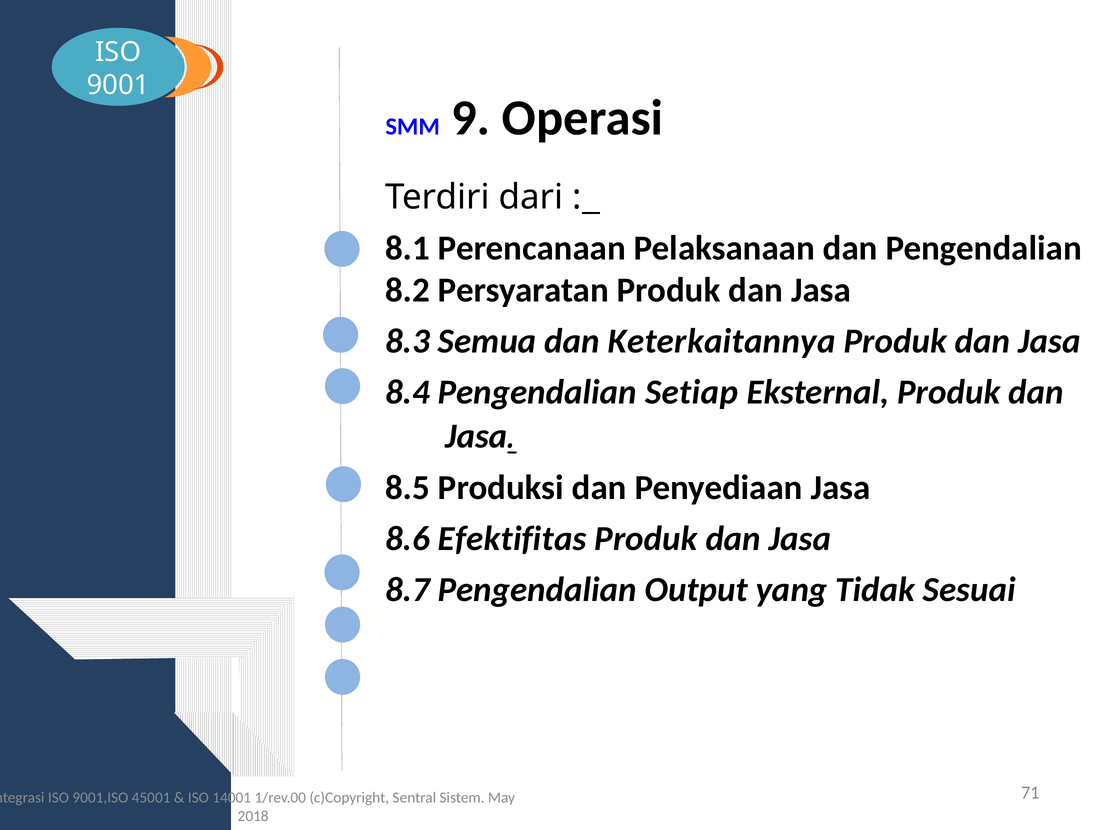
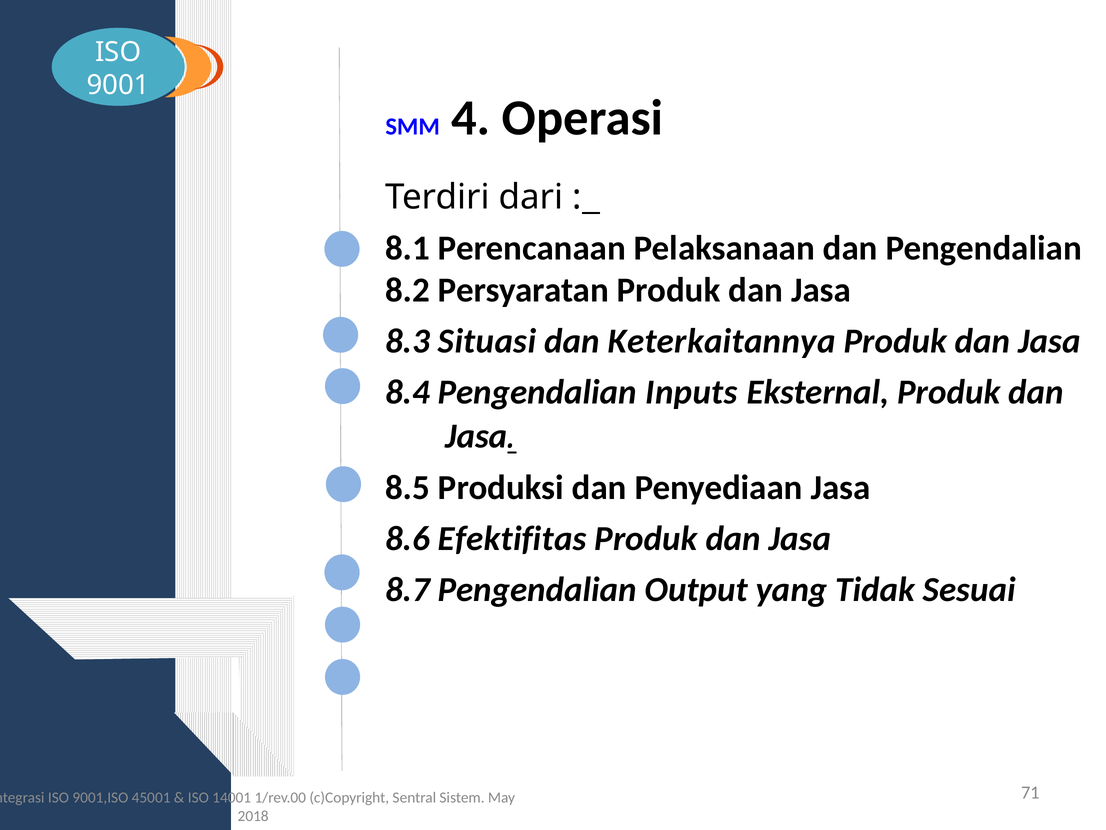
9: 9 -> 4
Semua: Semua -> Situasi
Setiap: Setiap -> Inputs
